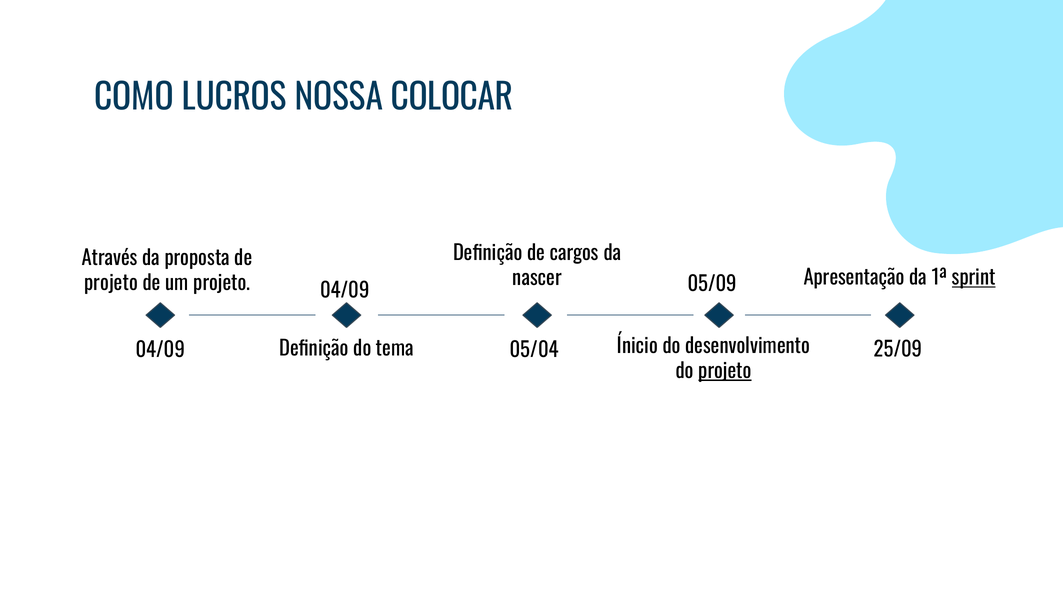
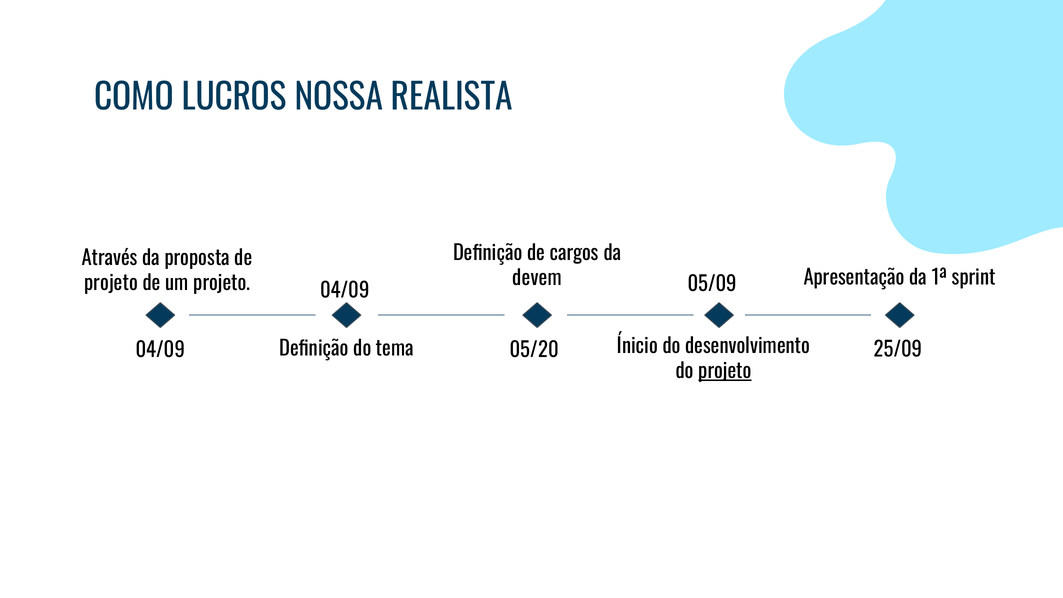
COLOCAR: COLOCAR -> REALISTA
sprint underline: present -> none
nascer: nascer -> devem
05/04: 05/04 -> 05/20
